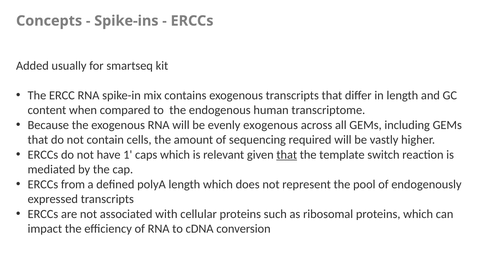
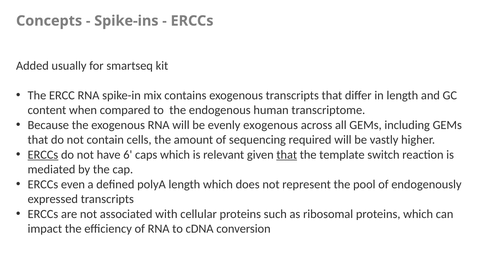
ERCCs at (43, 155) underline: none -> present
1: 1 -> 6
from: from -> even
